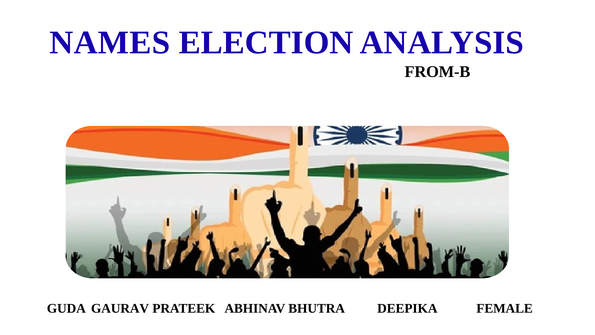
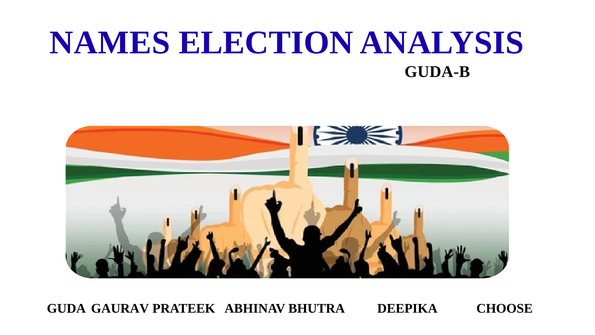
FROM-B: FROM-B -> GUDA-B
FEMALE: FEMALE -> CHOOSE
